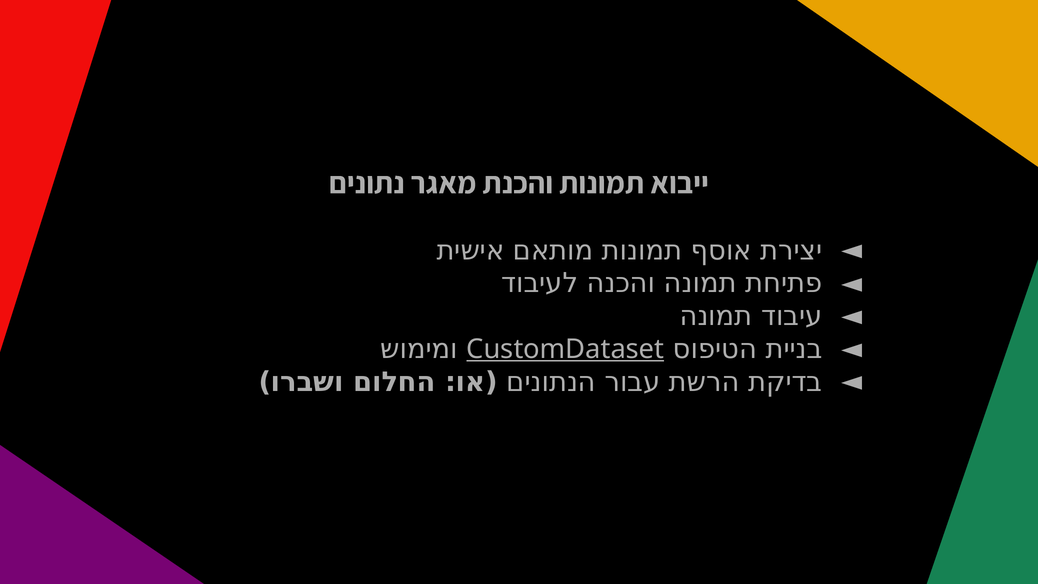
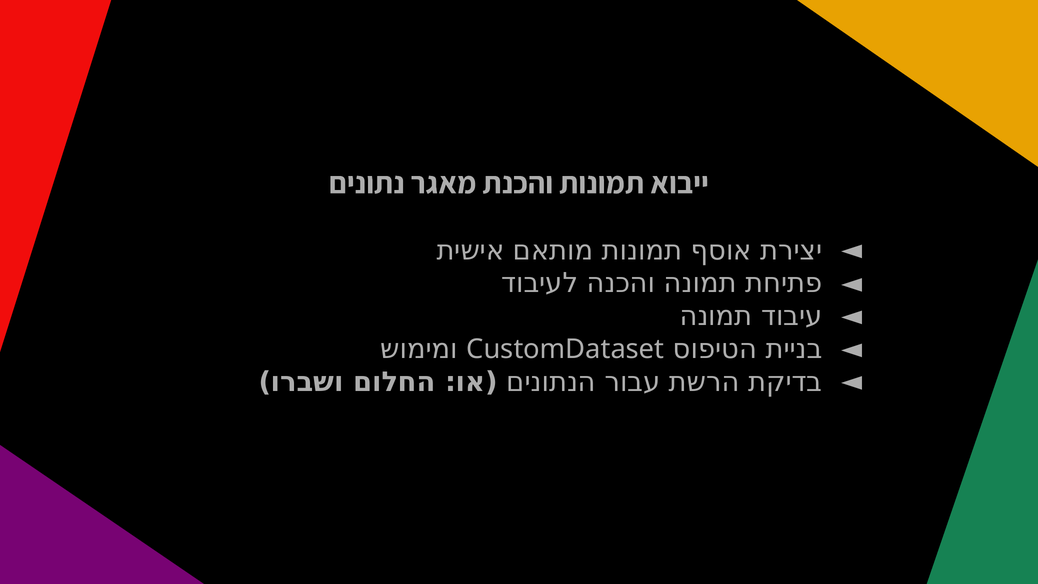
CustomDataset underline: present -> none
